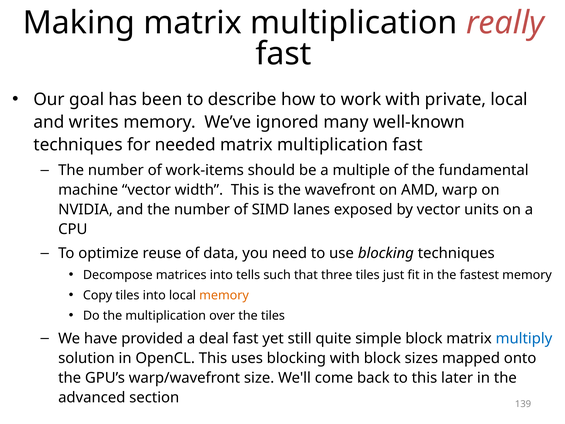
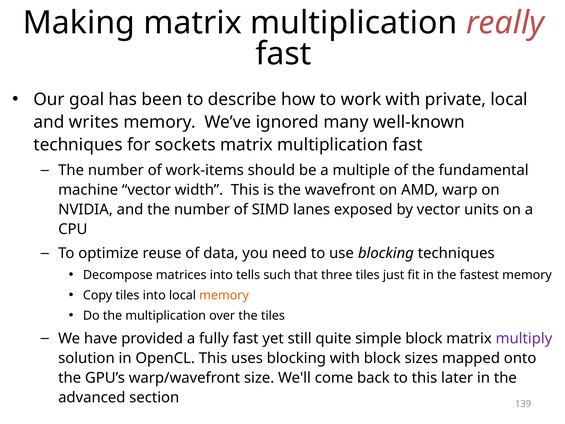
needed: needed -> sockets
deal: deal -> fully
multiply colour: blue -> purple
